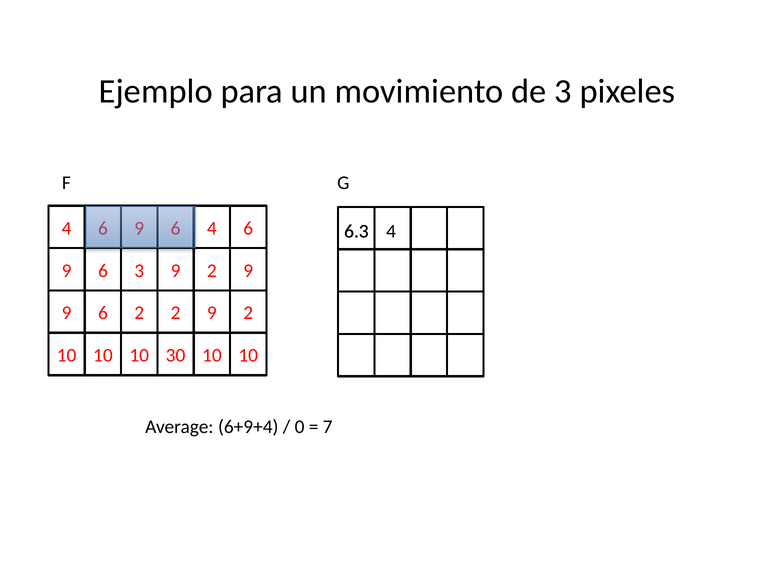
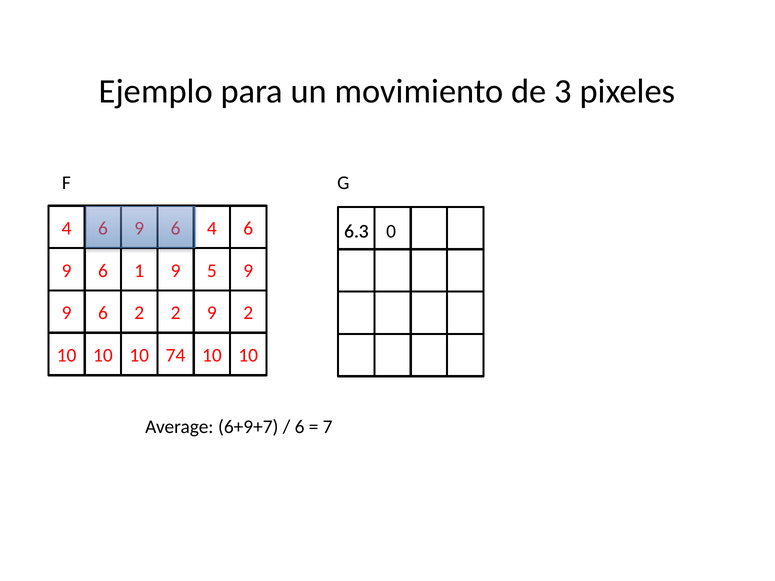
4 at (391, 231): 4 -> 0
6 3: 3 -> 1
2 at (212, 271): 2 -> 5
30: 30 -> 74
6+9+4: 6+9+4 -> 6+9+7
0 at (300, 427): 0 -> 6
